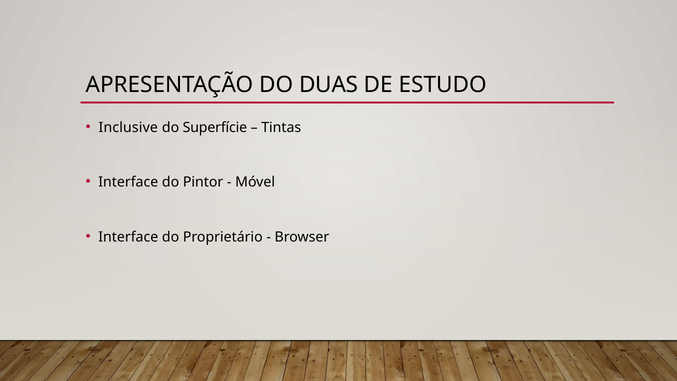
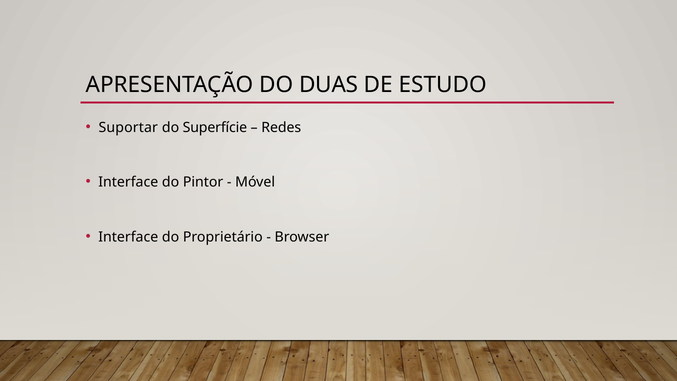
Inclusive: Inclusive -> Suportar
Tintas: Tintas -> Redes
